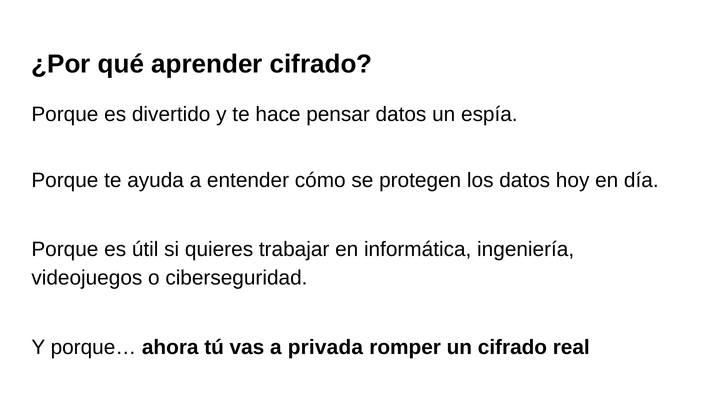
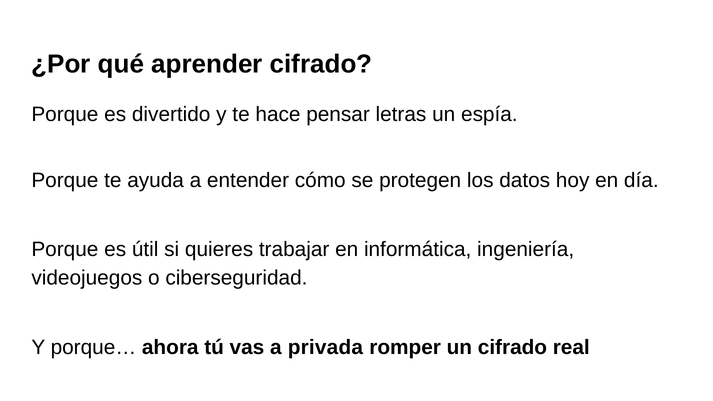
pensar datos: datos -> letras
